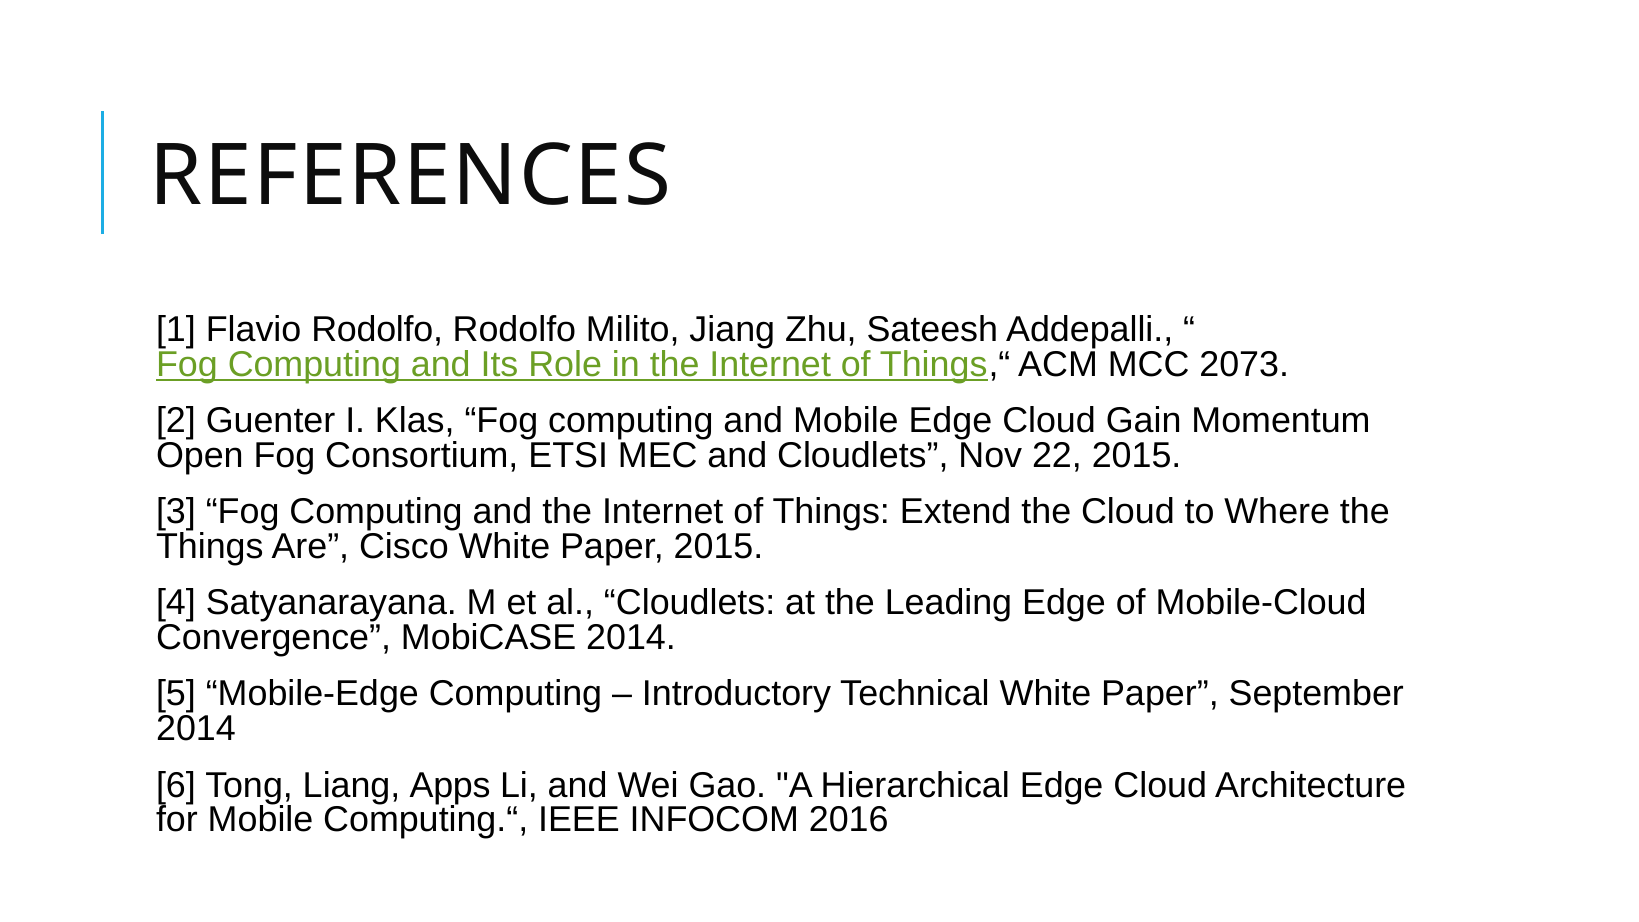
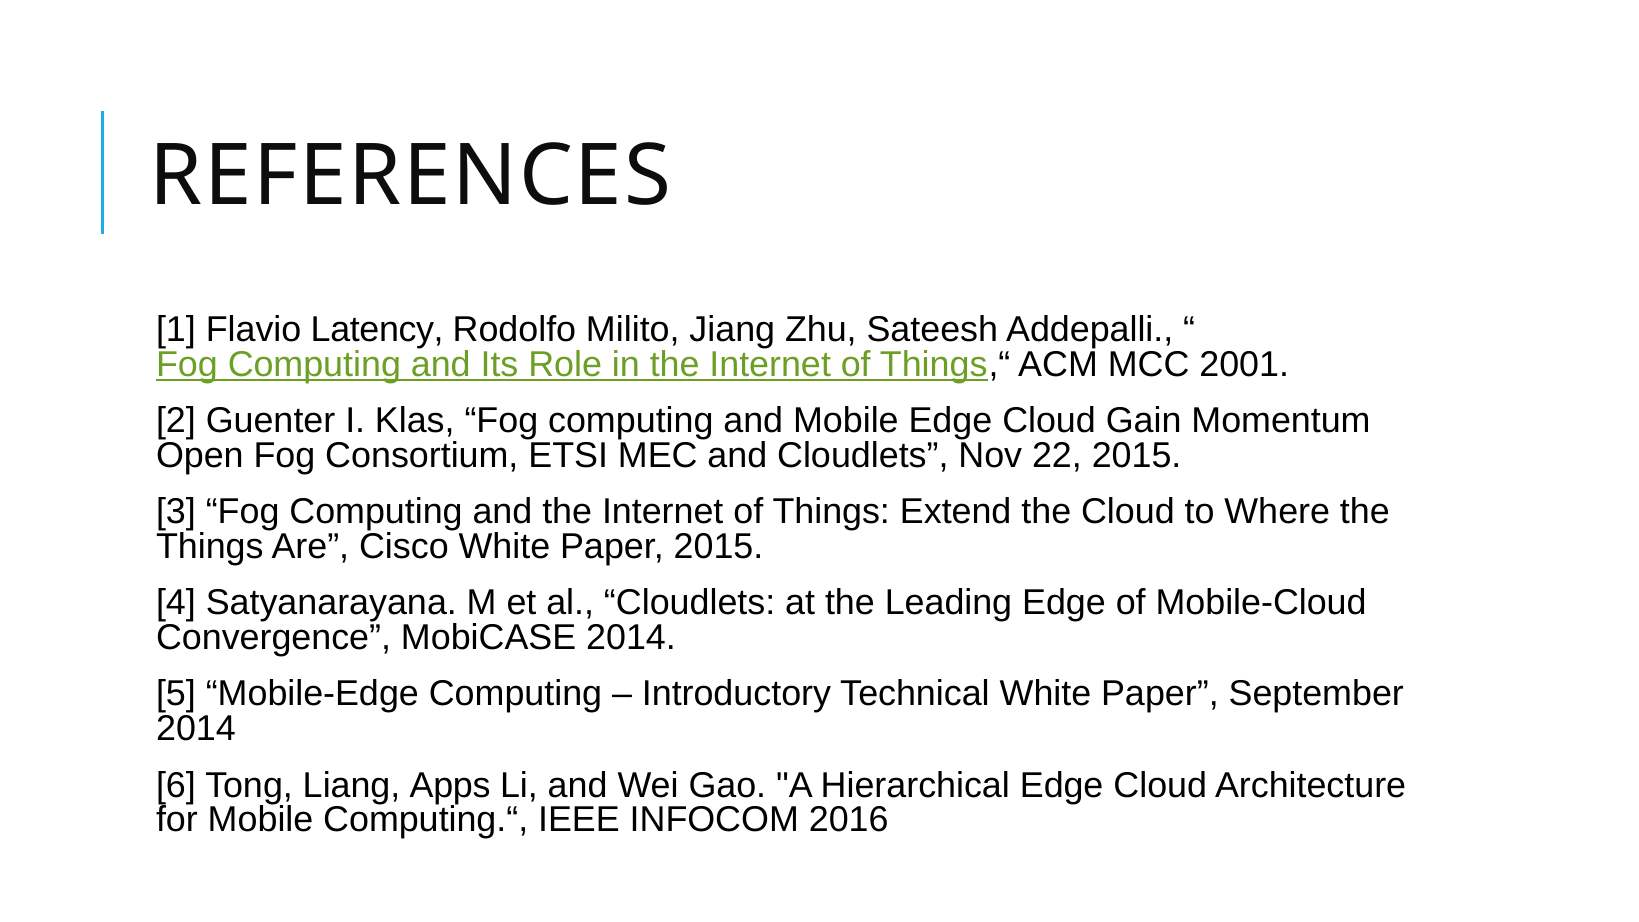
Flavio Rodolfo: Rodolfo -> Latency
2073: 2073 -> 2001
